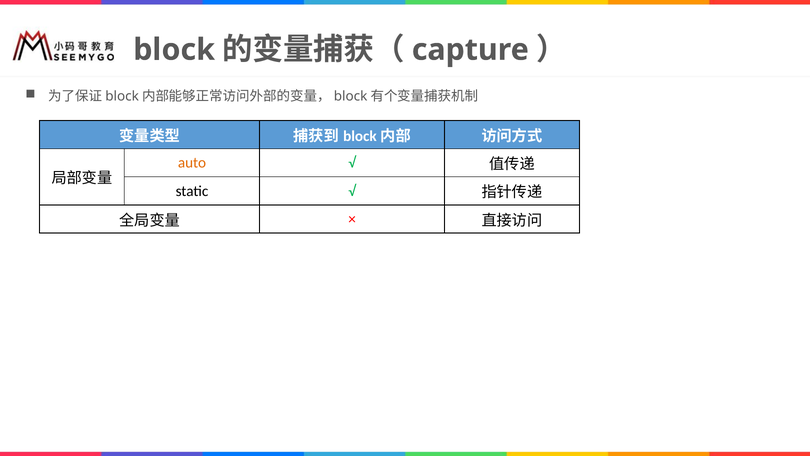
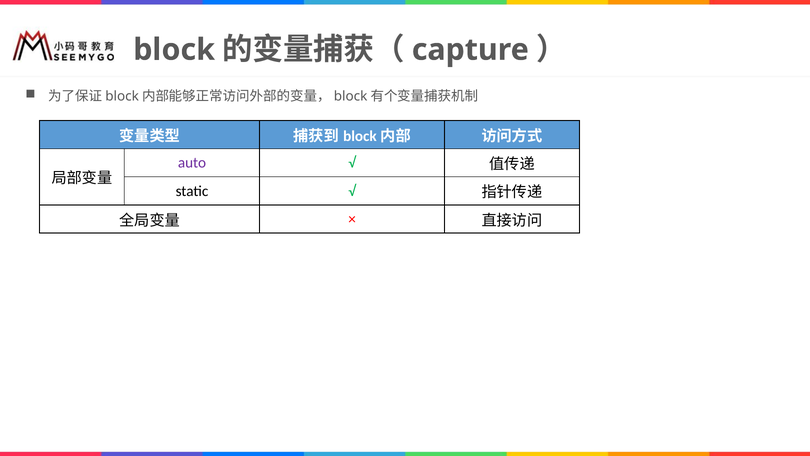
auto colour: orange -> purple
